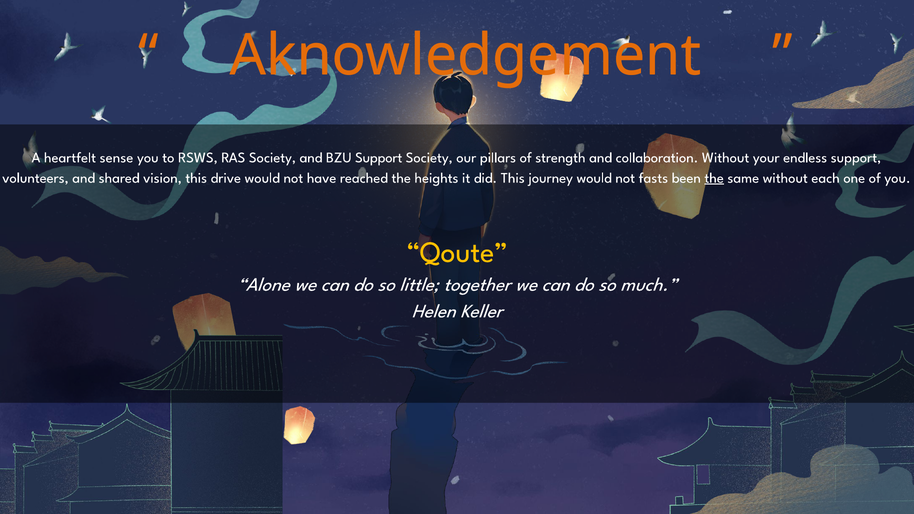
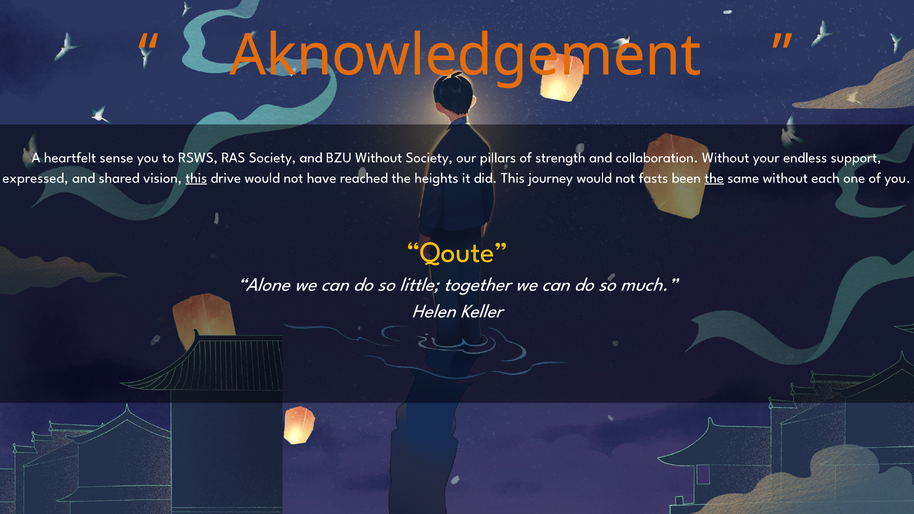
BZU Support: Support -> Without
volunteers: volunteers -> expressed
this at (196, 178) underline: none -> present
